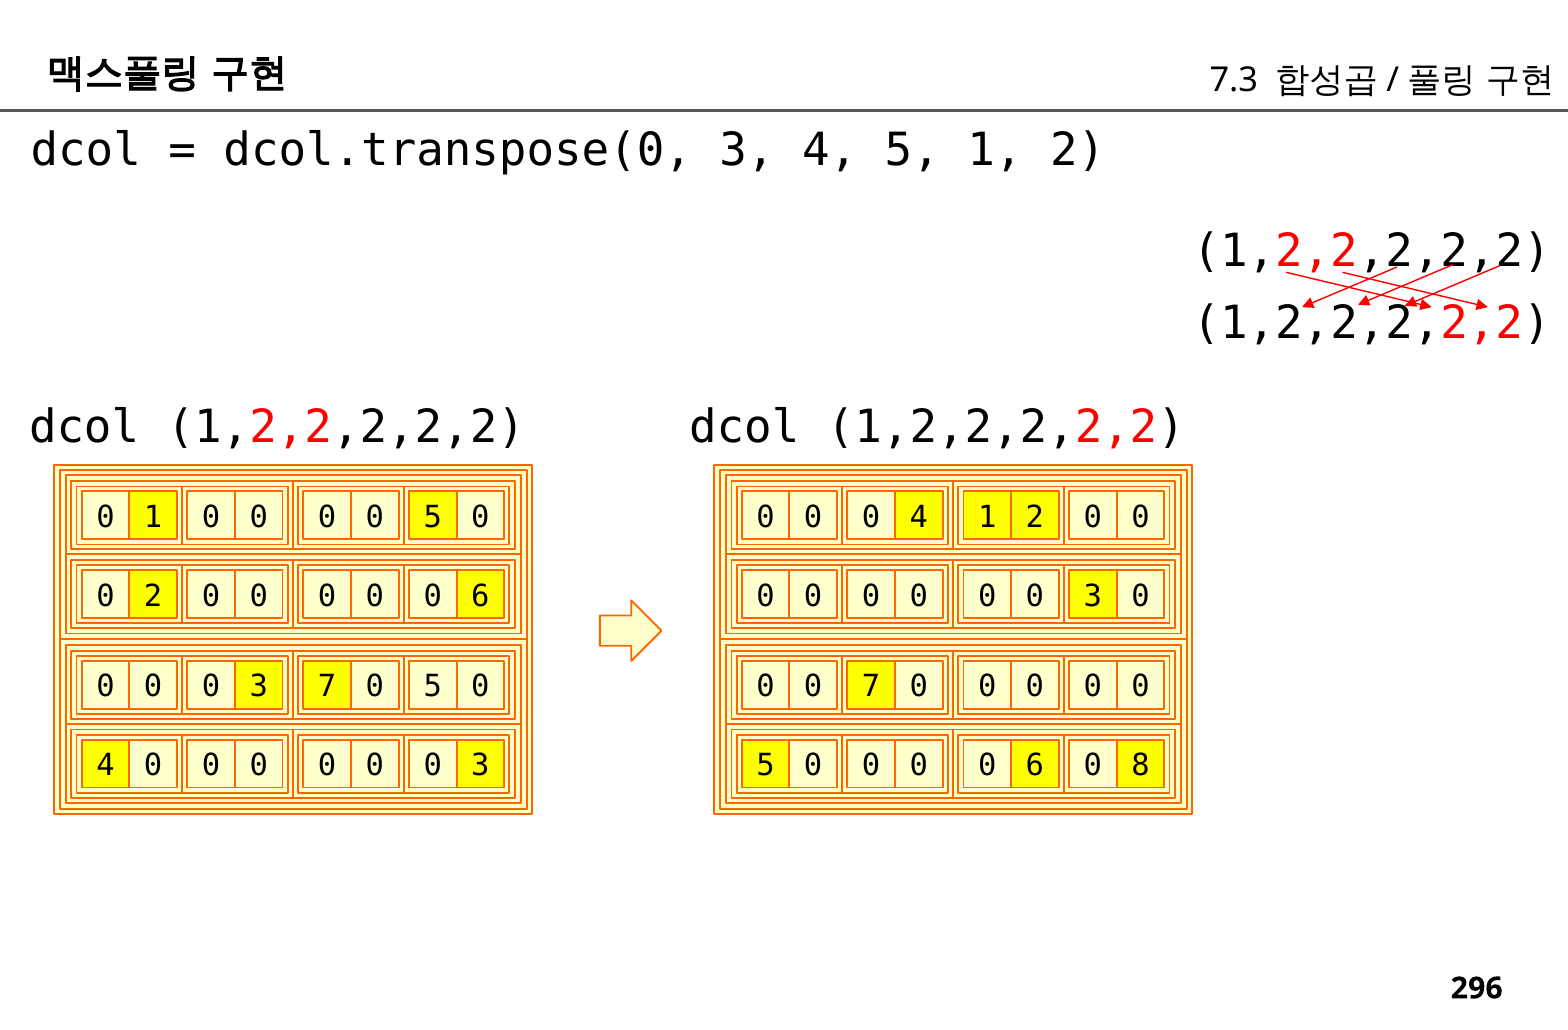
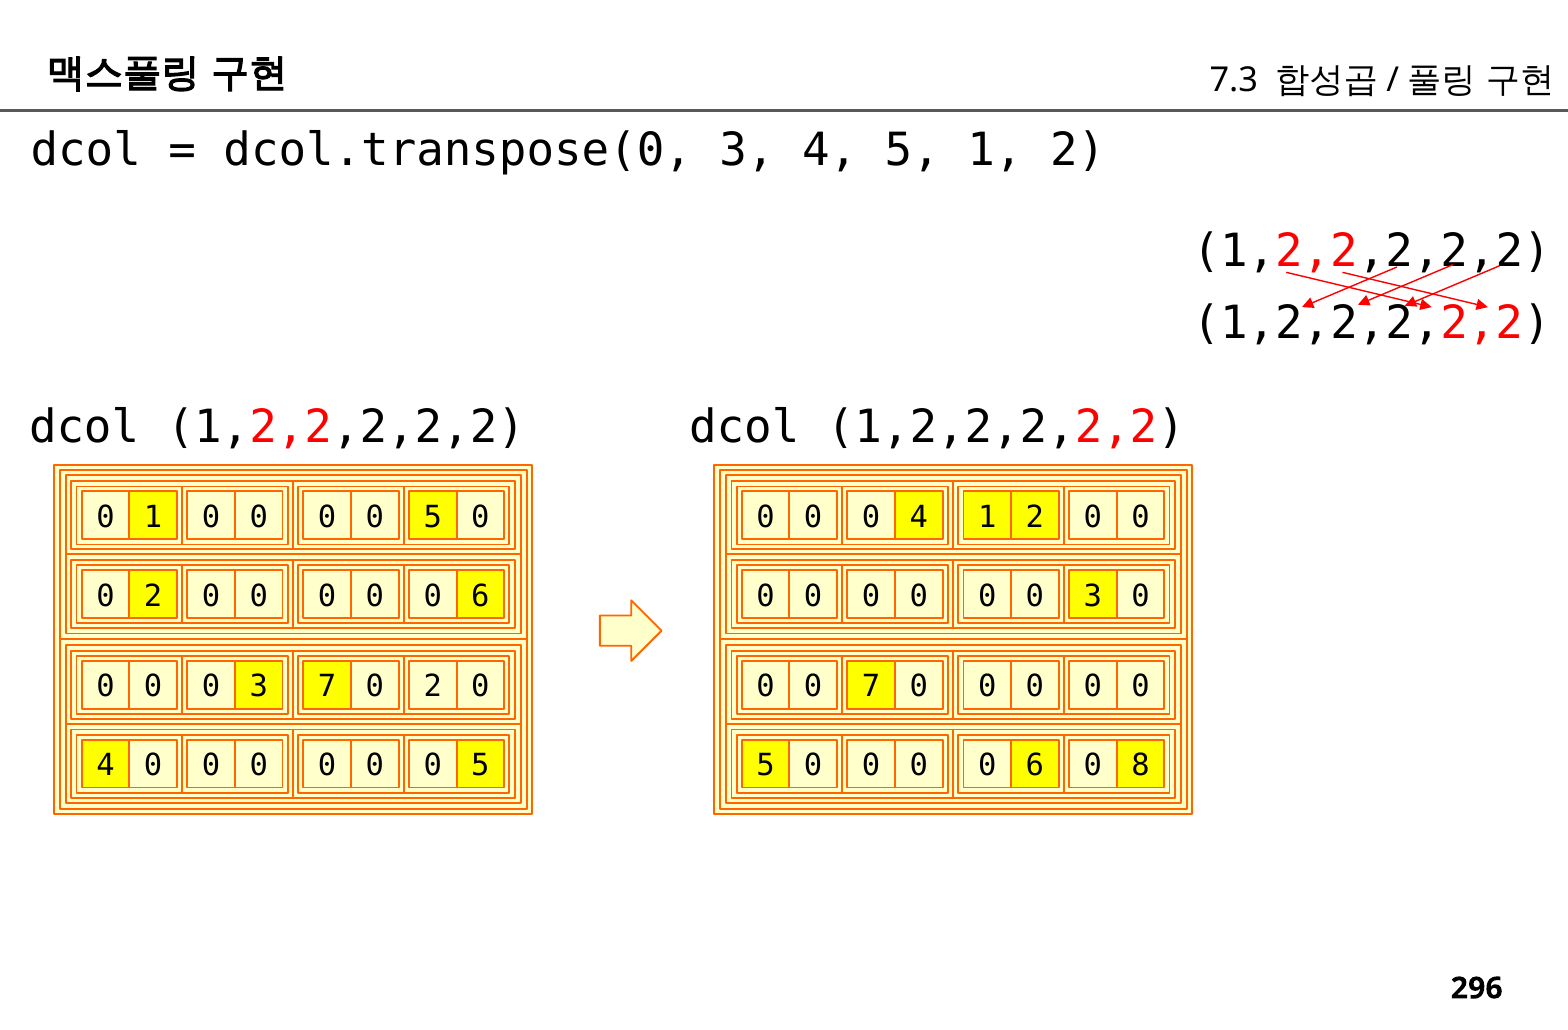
7 0 5: 5 -> 2
3 at (480, 766): 3 -> 5
